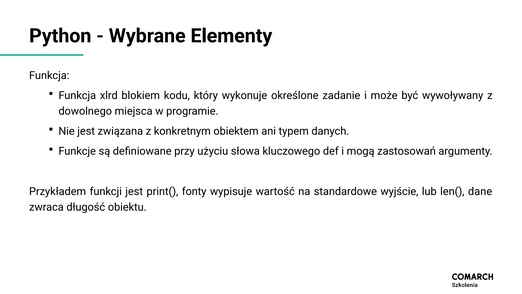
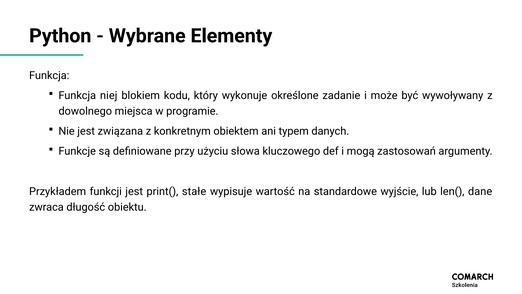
xlrd: xlrd -> niej
fonty: fonty -> stałe
